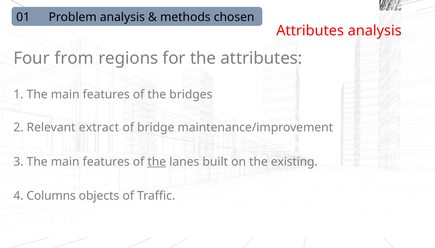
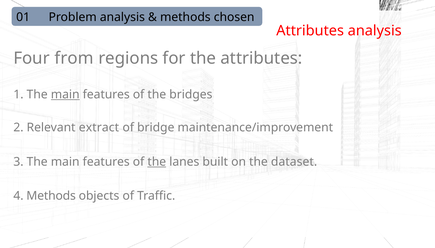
main at (65, 94) underline: none -> present
existing: existing -> dataset
4 Columns: Columns -> Methods
